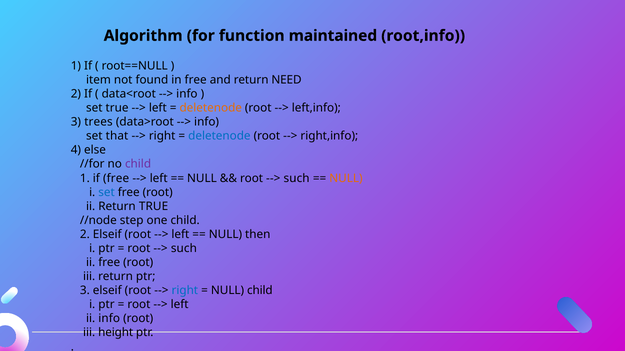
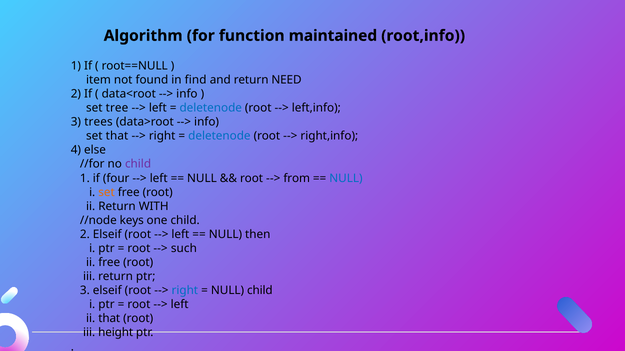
in free: free -> find
set true: true -> tree
deletenode at (211, 108) colour: orange -> blue
if free: free -> four
such at (297, 178): such -> from
NULL at (346, 178) colour: orange -> blue
set at (107, 193) colour: blue -> orange
Return TRUE: TRUE -> WITH
step: step -> keys
ii info: info -> that
